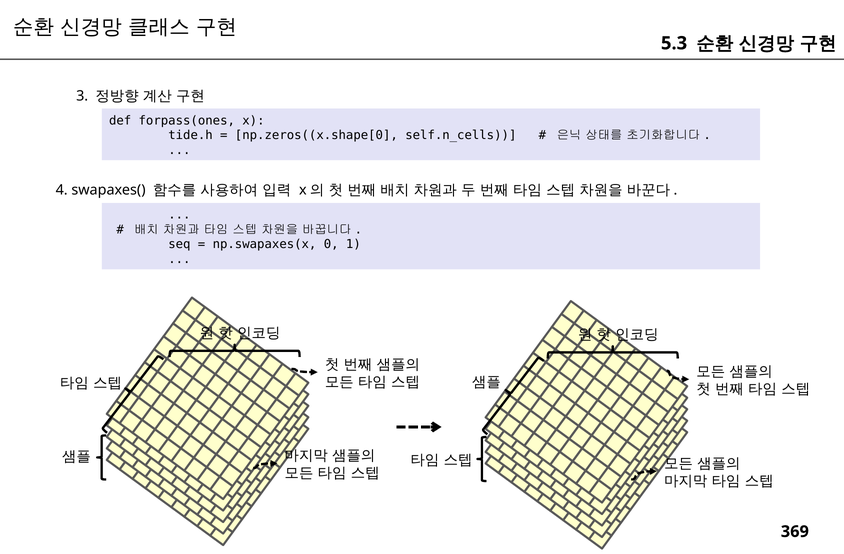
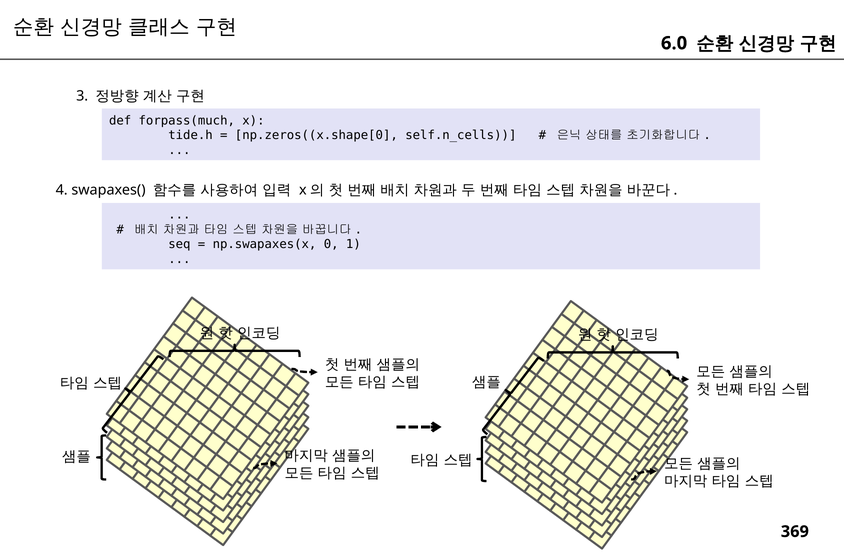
5.3: 5.3 -> 6.0
forpass(ones: forpass(ones -> forpass(much
